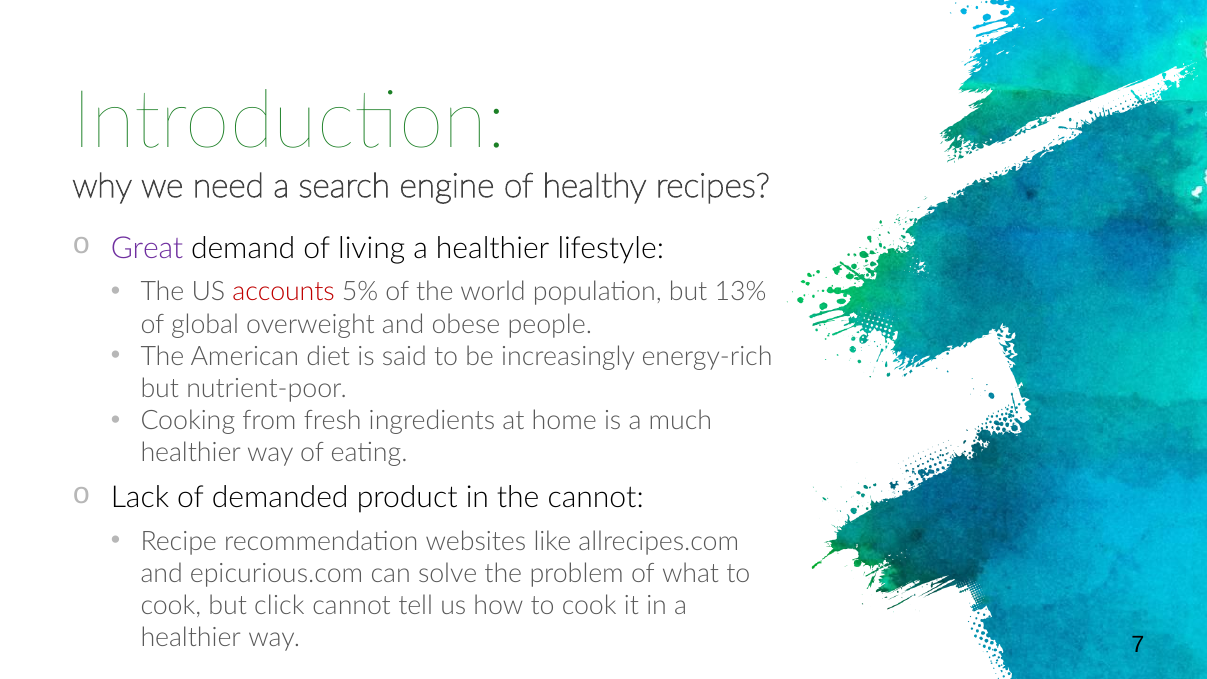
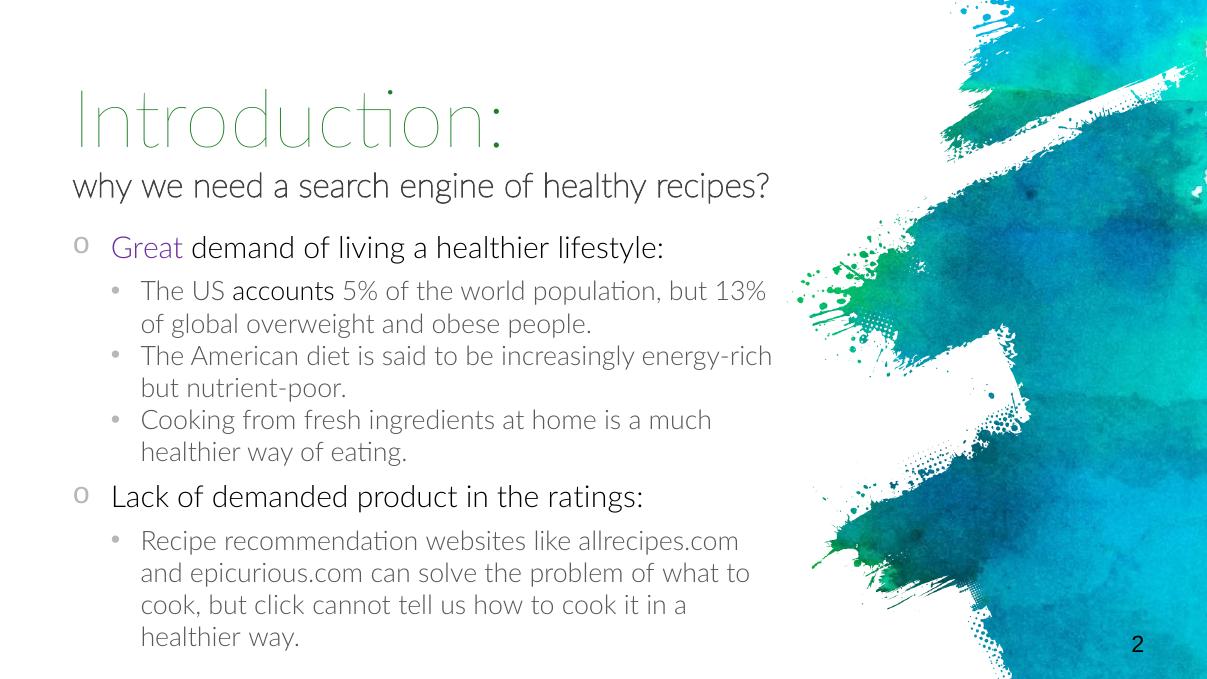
accounts colour: red -> black
the cannot: cannot -> ratings
7: 7 -> 2
